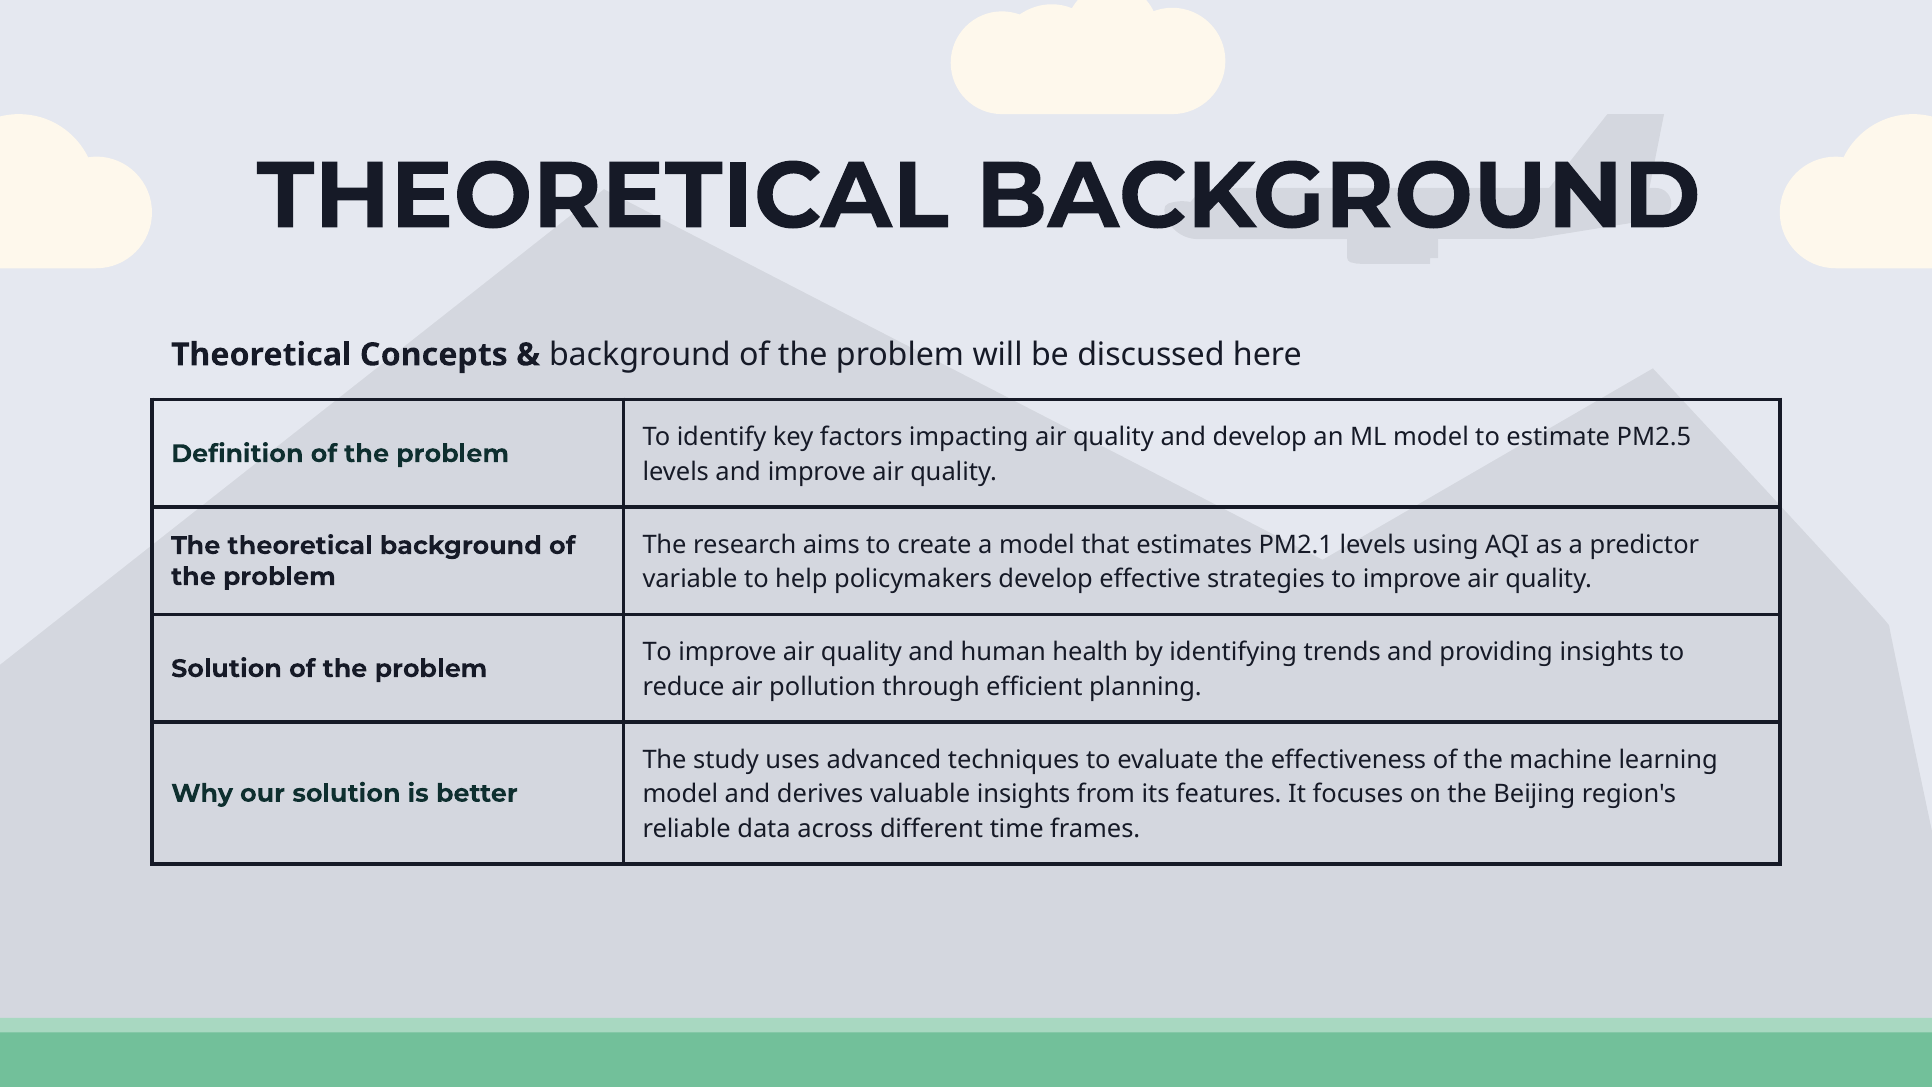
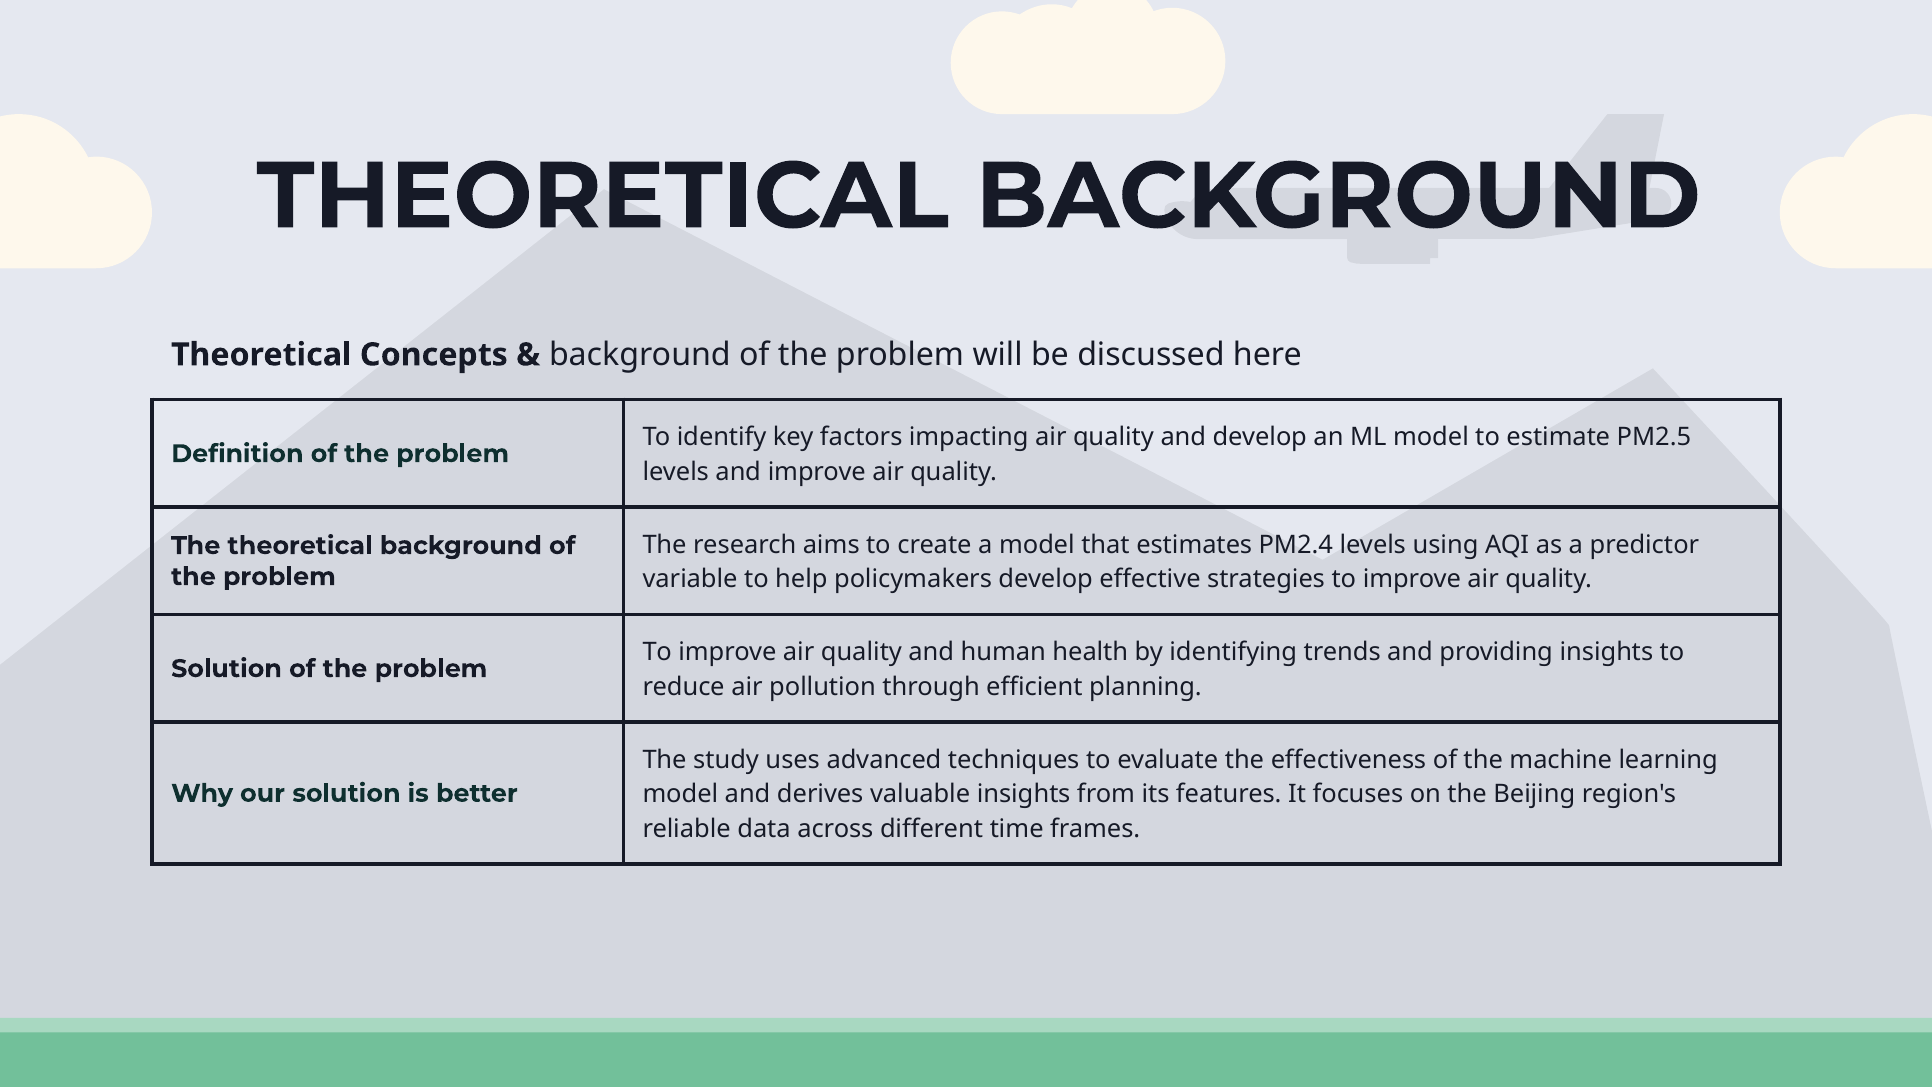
PM2.1: PM2.1 -> PM2.4
